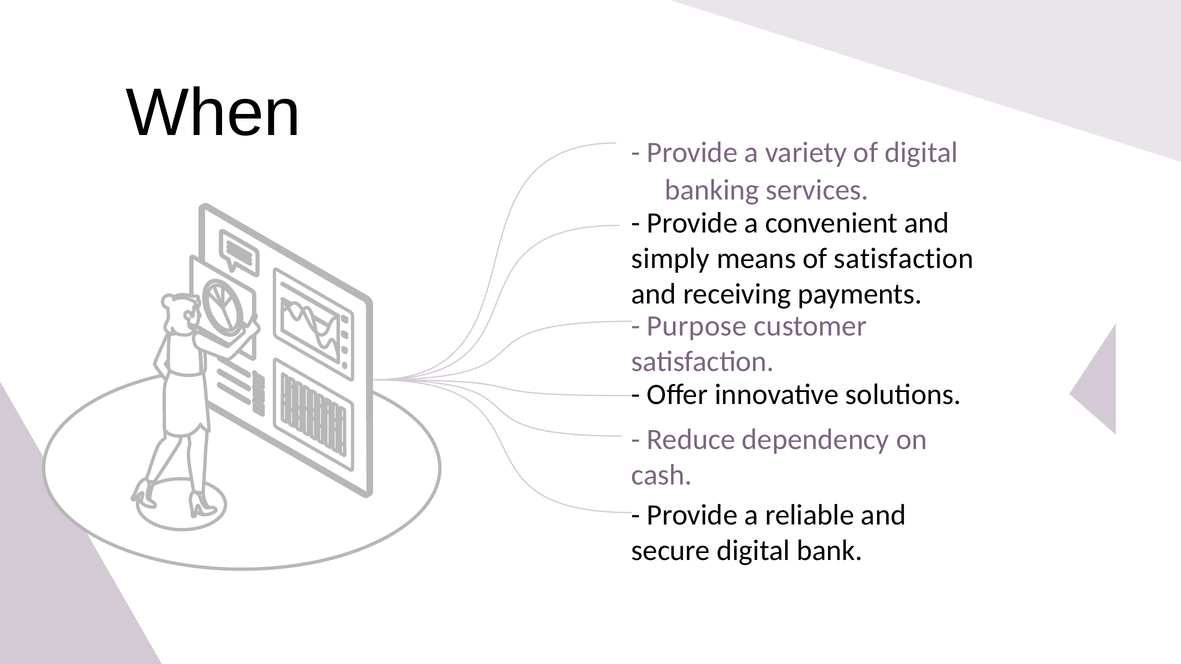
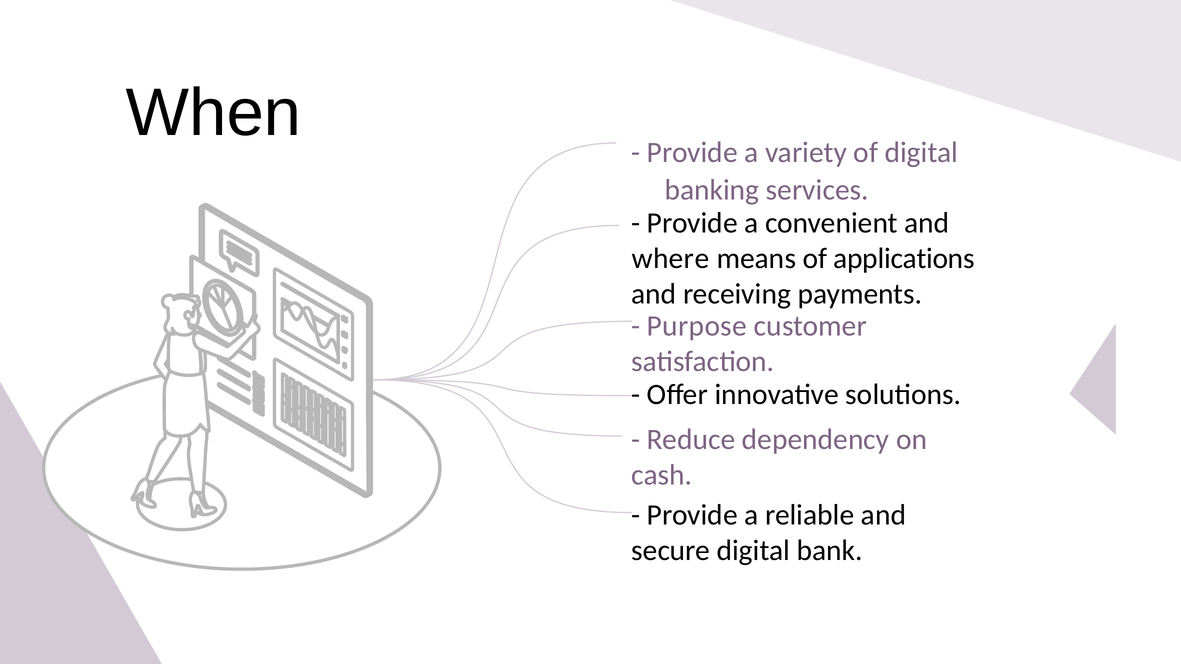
simply: simply -> where
of satisfaction: satisfaction -> applications
